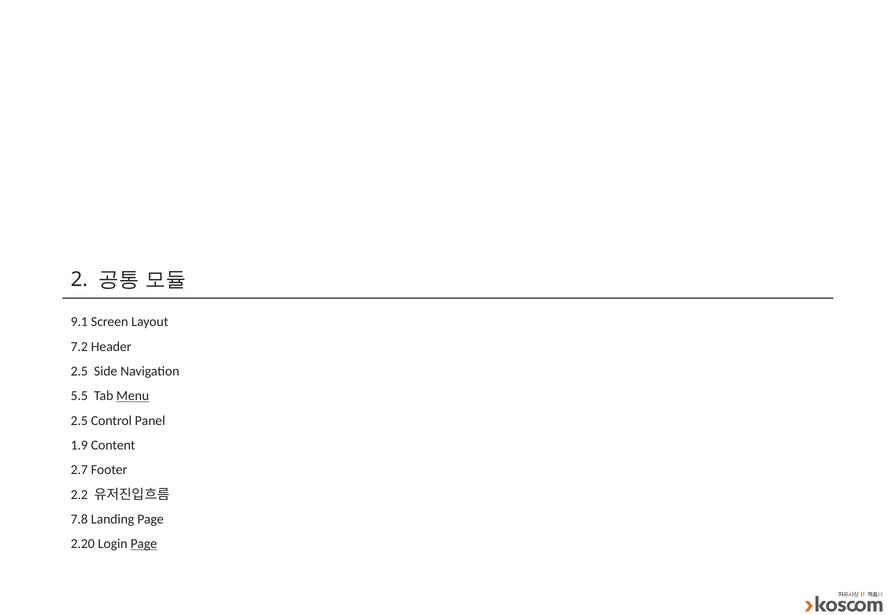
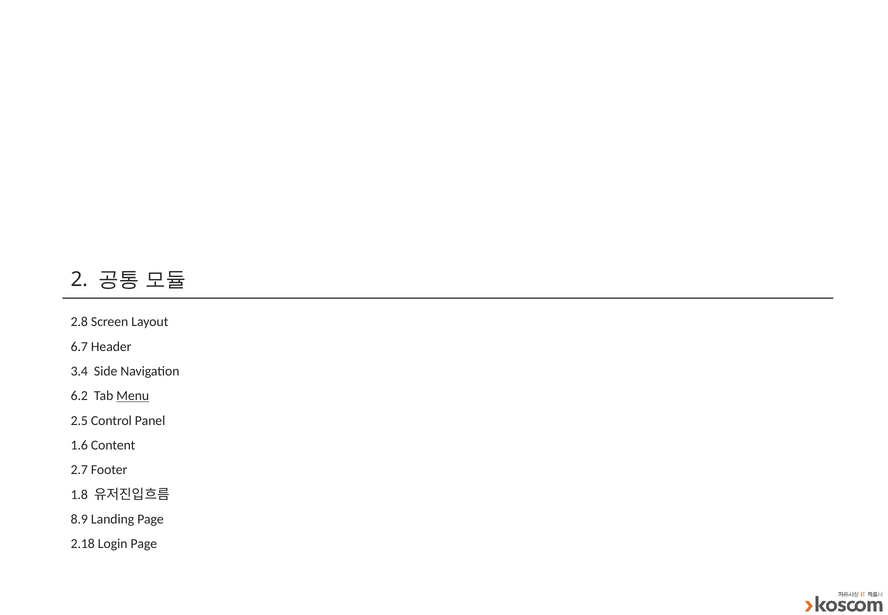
9.1: 9.1 -> 2.8
7.2: 7.2 -> 6.7
2.5 at (79, 371): 2.5 -> 3.4
5.5: 5.5 -> 6.2
1.9: 1.9 -> 1.6
2.2: 2.2 -> 1.8
7.8: 7.8 -> 8.9
2.20: 2.20 -> 2.18
Page at (144, 544) underline: present -> none
